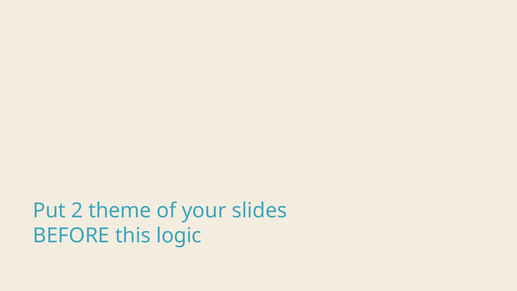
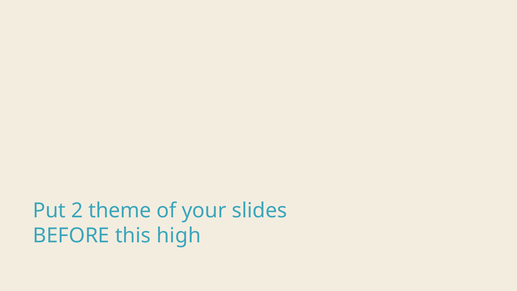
logic: logic -> high
